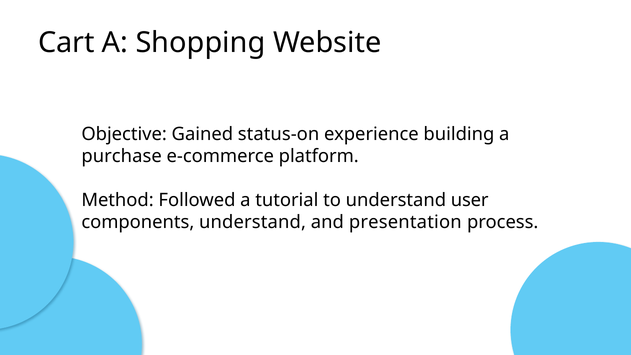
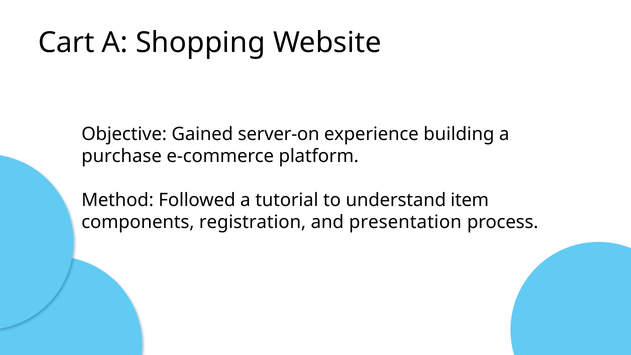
status-on: status-on -> server-on
user: user -> item
components understand: understand -> registration
